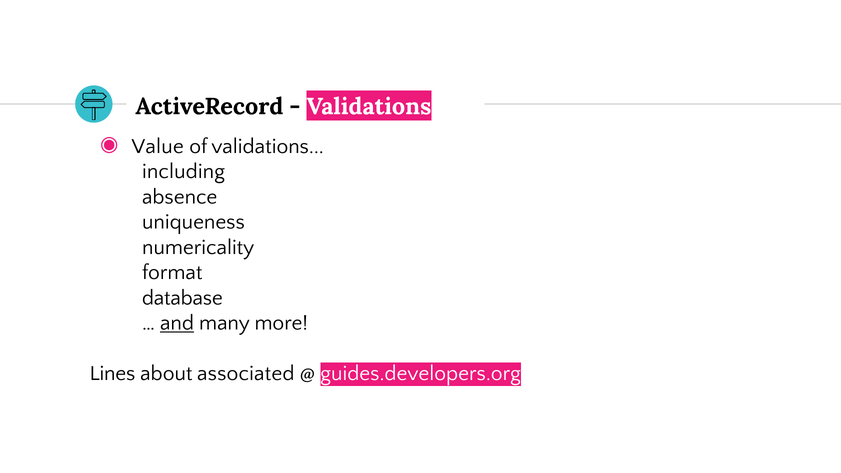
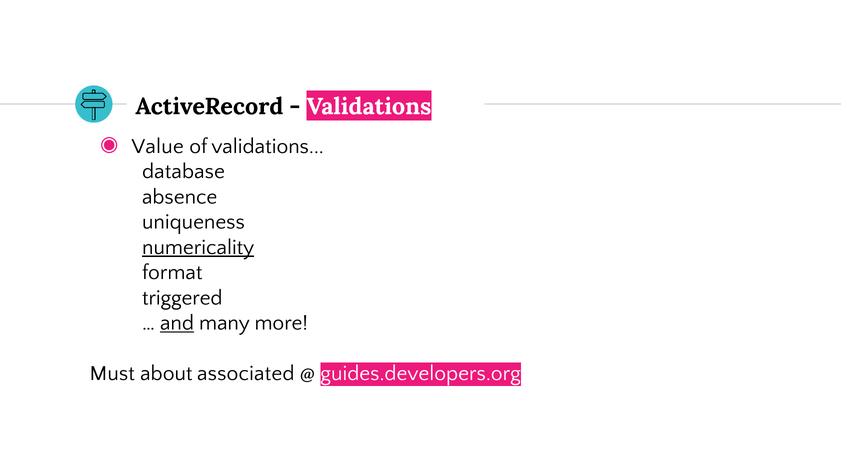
including: including -> database
numericality underline: none -> present
database: database -> triggered
Lines: Lines -> Must
